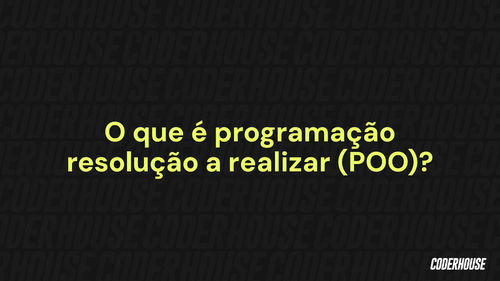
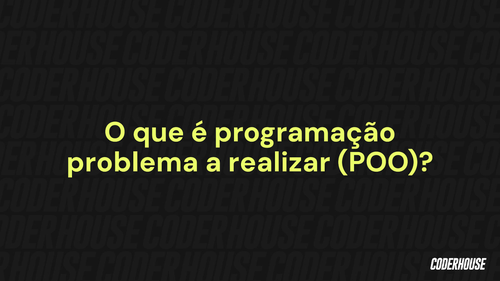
resolução: resolução -> problema
